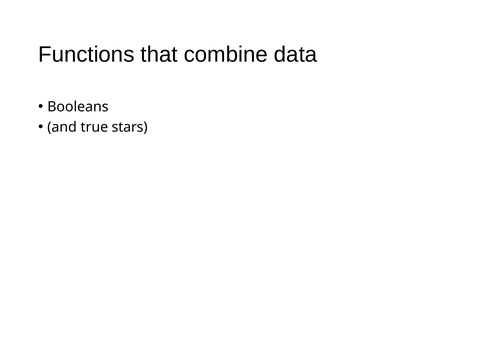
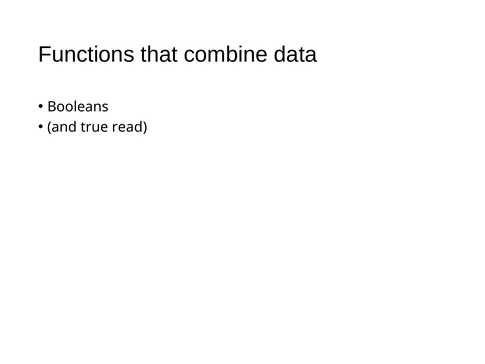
stars: stars -> read
